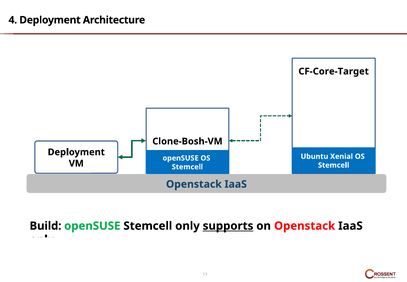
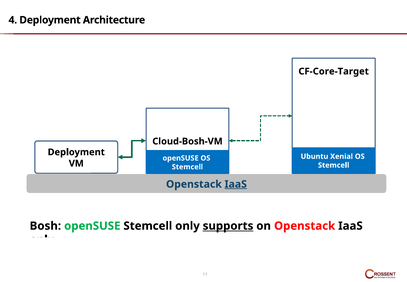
Clone-Bosh-VM: Clone-Bosh-VM -> Cloud-Bosh-VM
IaaS at (236, 184) underline: none -> present
Build: Build -> Bosh
